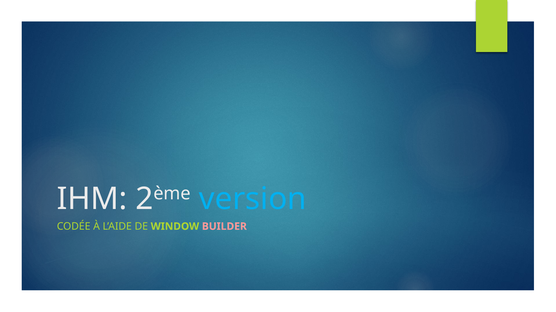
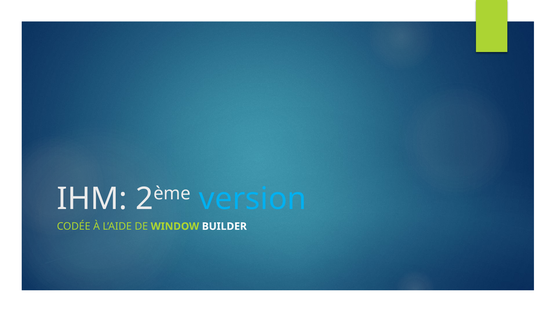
BUILDER colour: pink -> white
